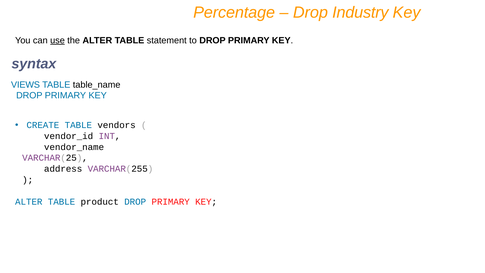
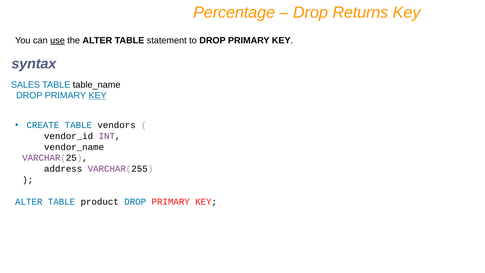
Industry: Industry -> Returns
VIEWS: VIEWS -> SALES
KEY at (98, 96) underline: none -> present
